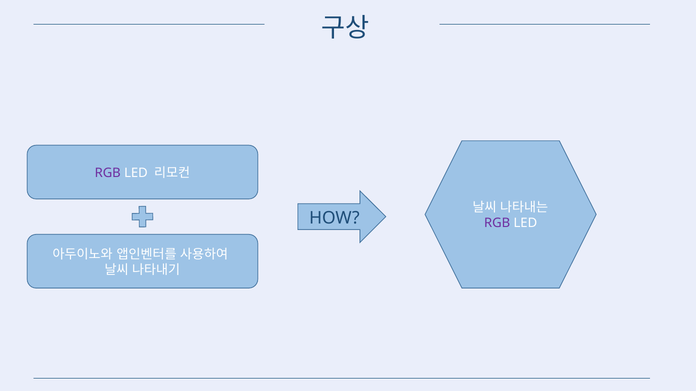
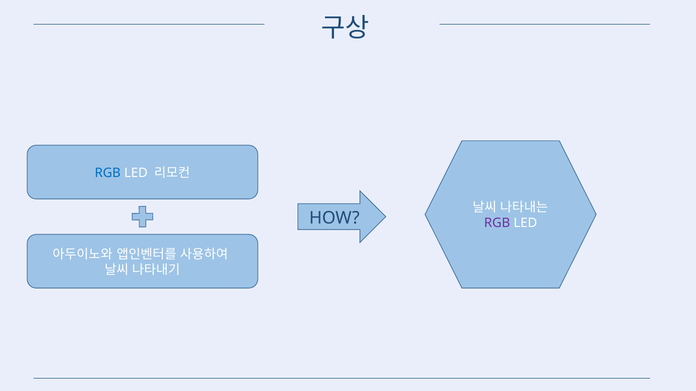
RGB at (108, 173) colour: purple -> blue
